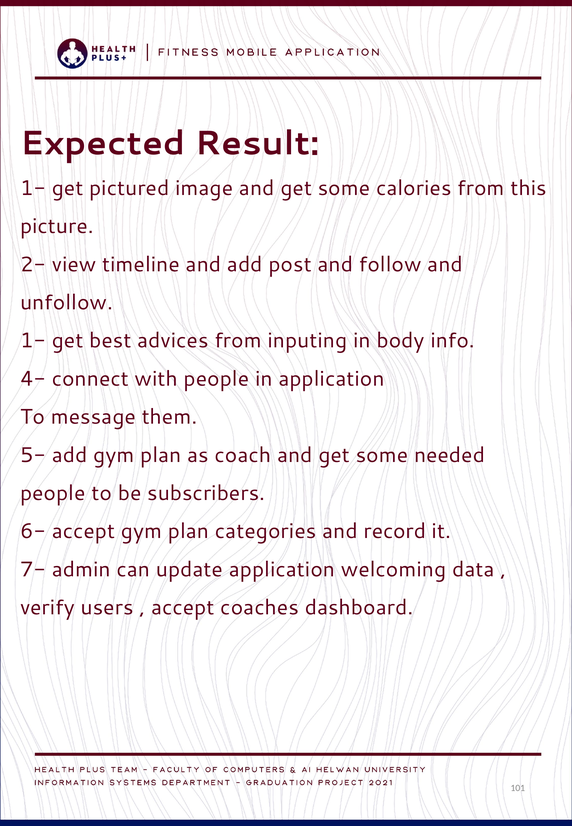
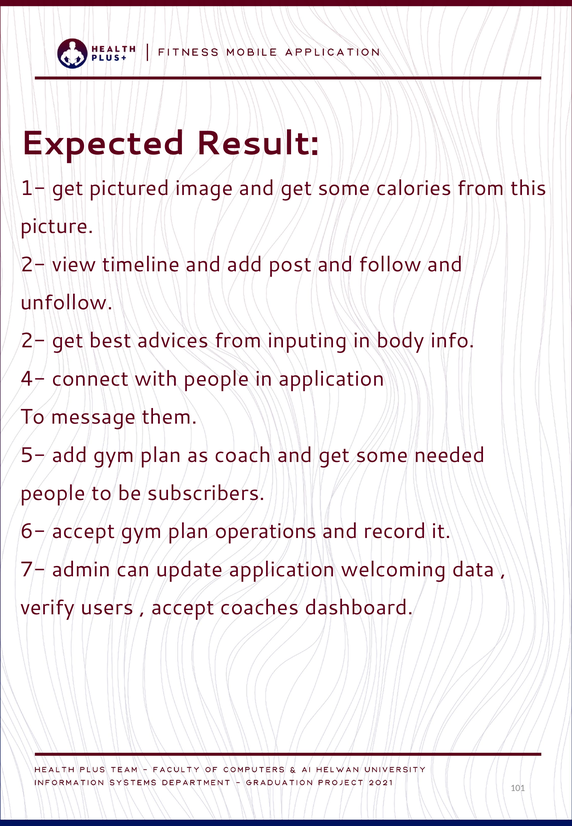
1- at (33, 341): 1- -> 2-
categories: categories -> operations
